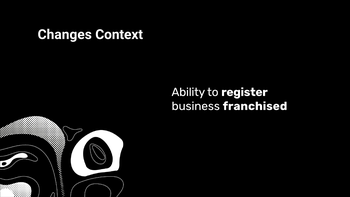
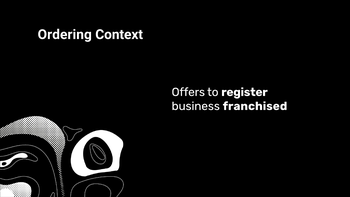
Changes: Changes -> Ordering
Ability: Ability -> Offers
